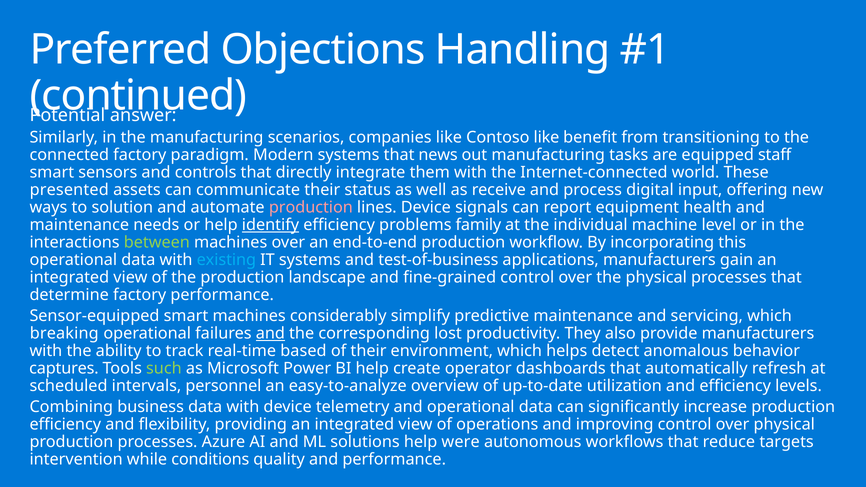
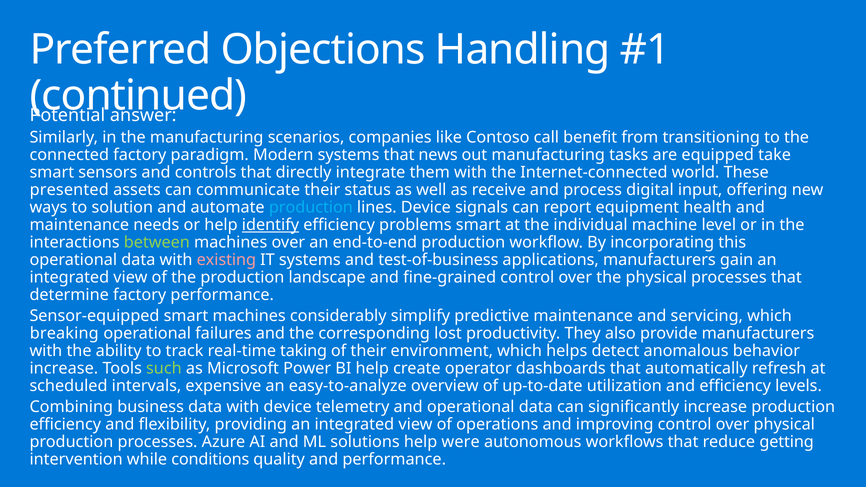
Contoso like: like -> call
staff: staff -> take
production at (311, 207) colour: pink -> light blue
problems family: family -> smart
existing colour: light blue -> pink
and at (270, 333) underline: present -> none
based: based -> taking
captures at (64, 368): captures -> increase
personnel: personnel -> expensive
targets: targets -> getting
